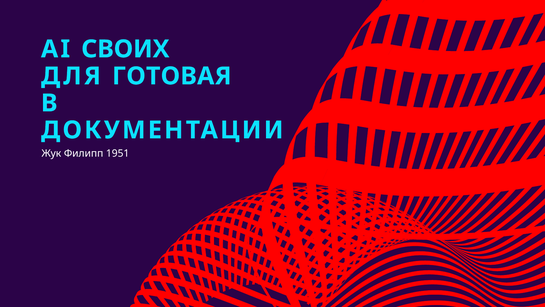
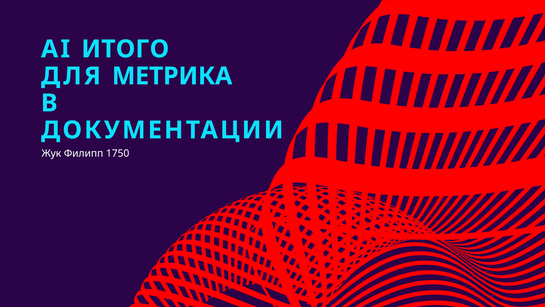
СВОИХ: СВОИХ -> ИТОГО
ГОТОВАЯ: ГОТОВАЯ -> МЕТРИКА
1951: 1951 -> 1750
